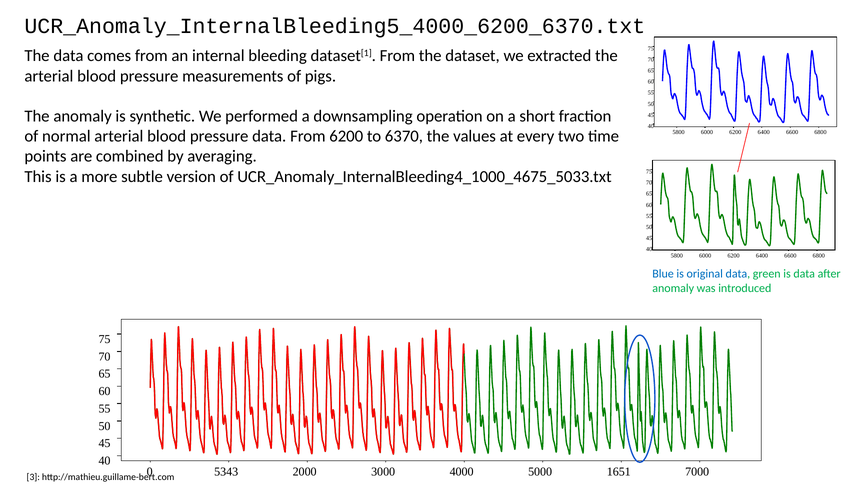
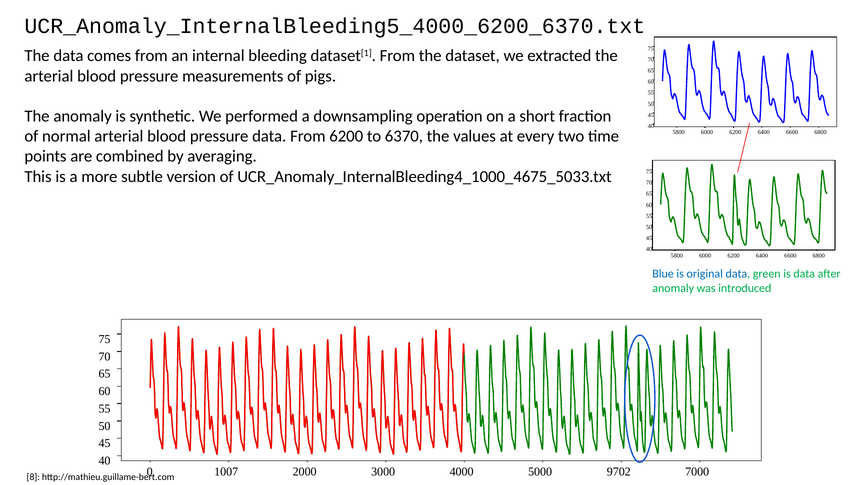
5343: 5343 -> 1007
1651: 1651 -> 9702
3: 3 -> 8
